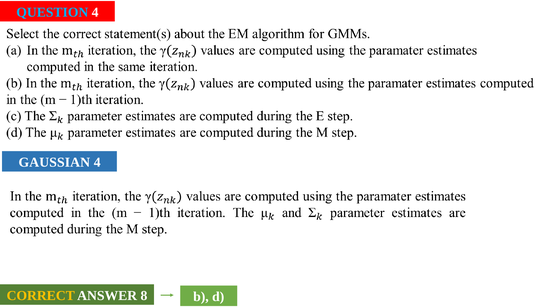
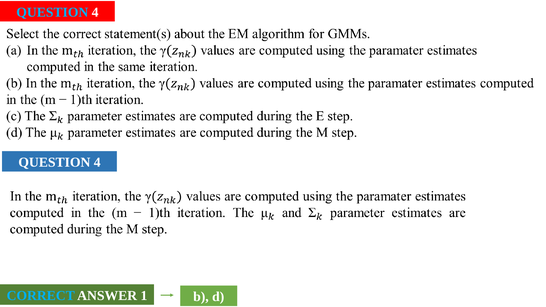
GAUSSIAN at (54, 162): GAUSSIAN -> QUESTION
CORRECT colour: yellow -> light blue
8: 8 -> 1
